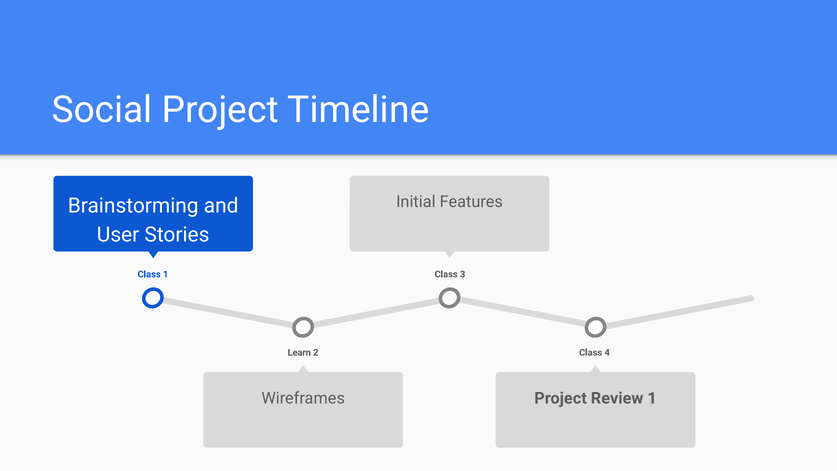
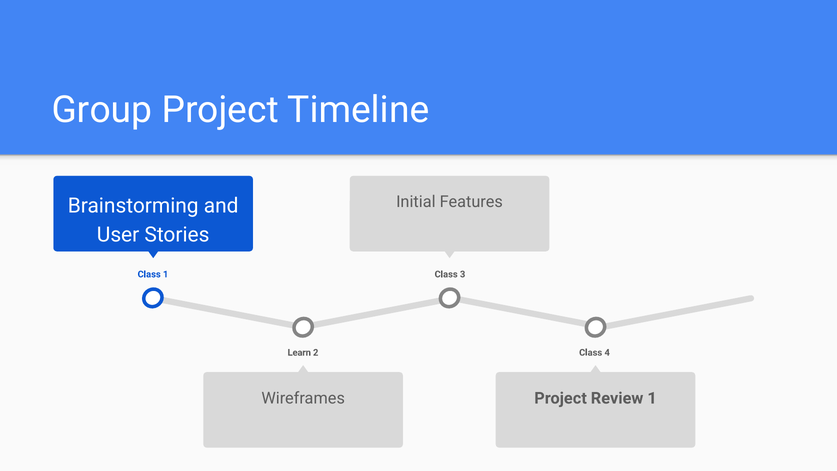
Social: Social -> Group
